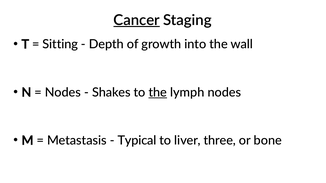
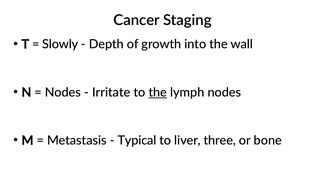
Cancer underline: present -> none
Sitting: Sitting -> Slowly
Shakes: Shakes -> Irritate
